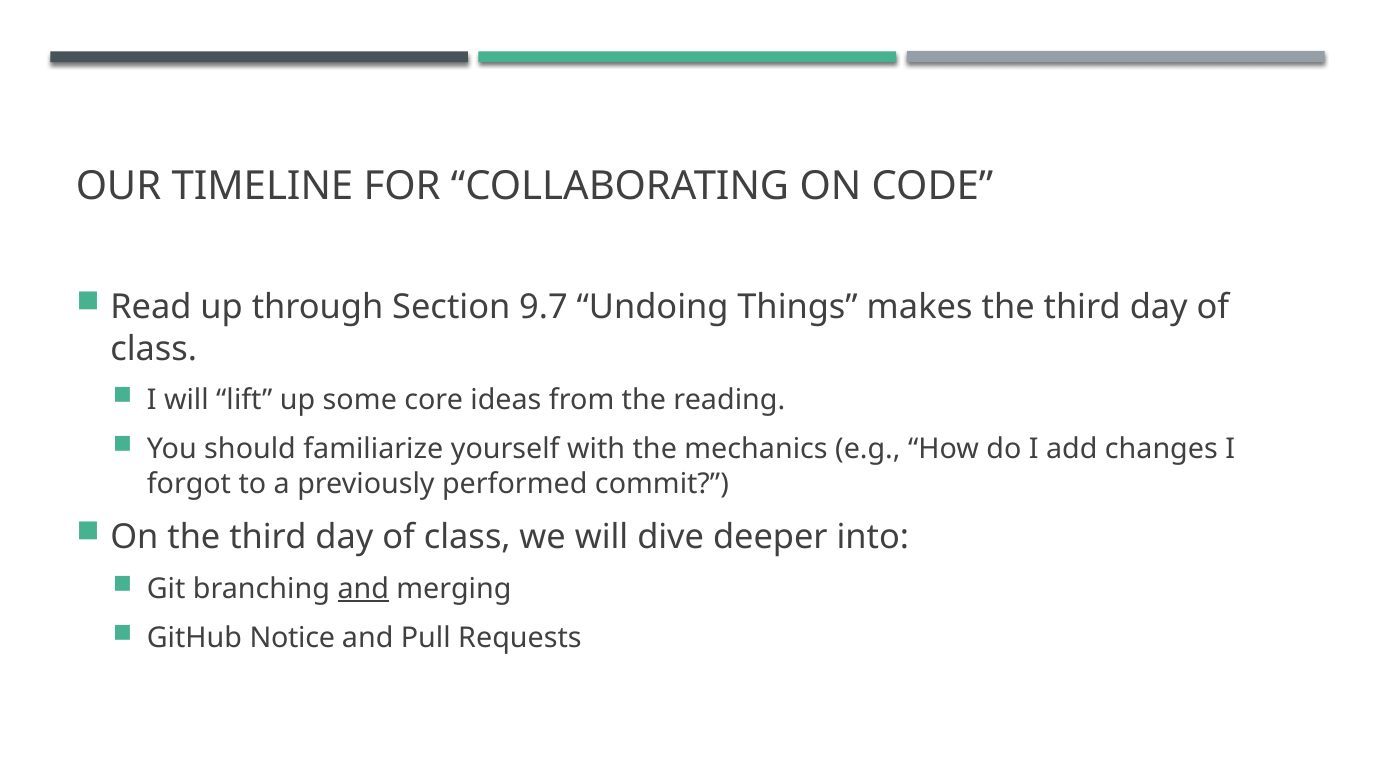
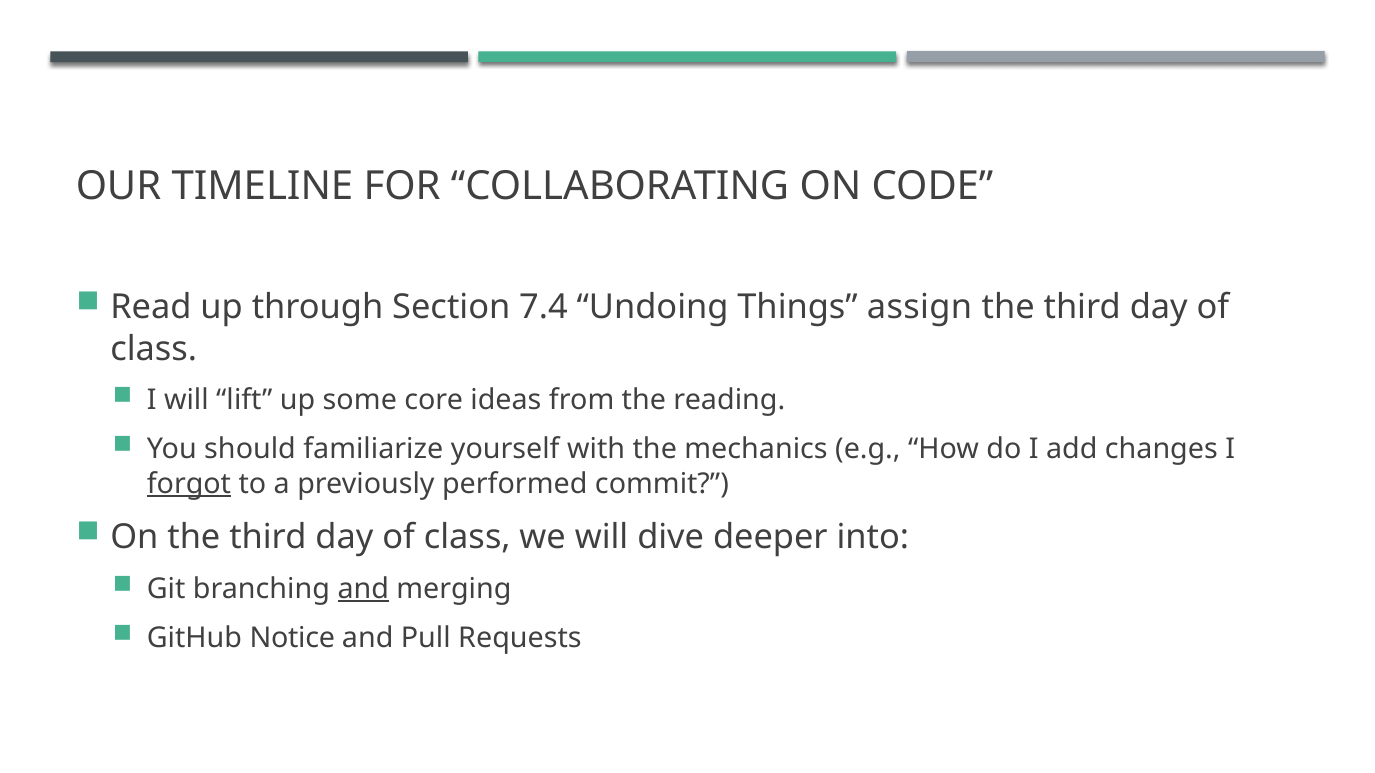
9.7: 9.7 -> 7.4
makes: makes -> assign
forgot underline: none -> present
